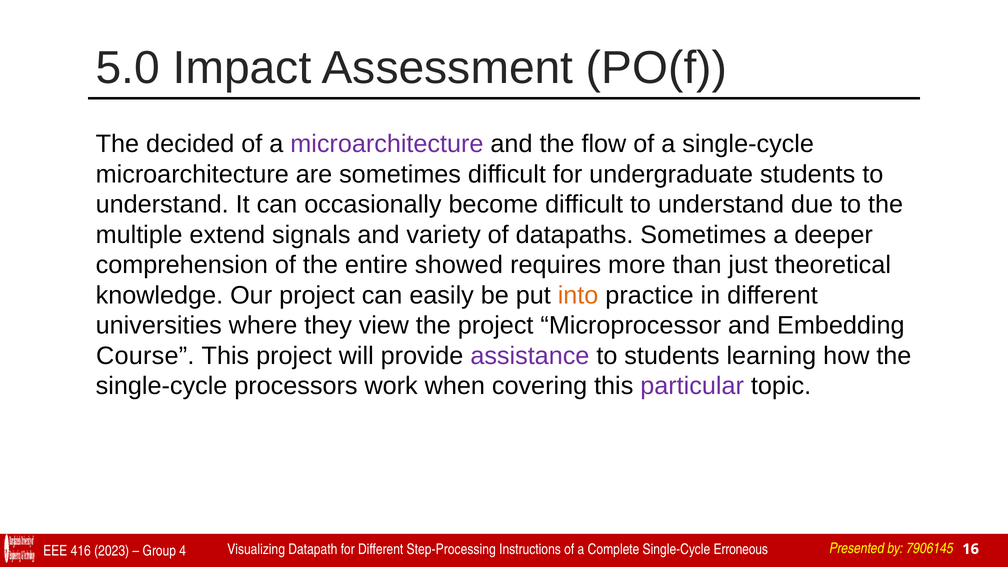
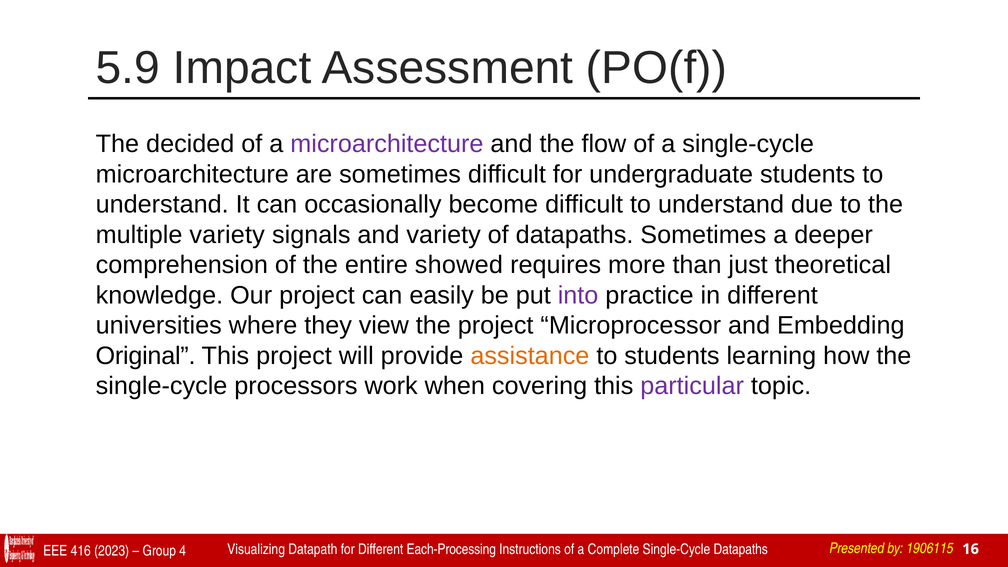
5.0: 5.0 -> 5.9
multiple extend: extend -> variety
into colour: orange -> purple
Course: Course -> Original
assistance colour: purple -> orange
Step-Processing: Step-Processing -> Each-Processing
Single-Cycle Erroneous: Erroneous -> Datapaths
7906145: 7906145 -> 1906115
